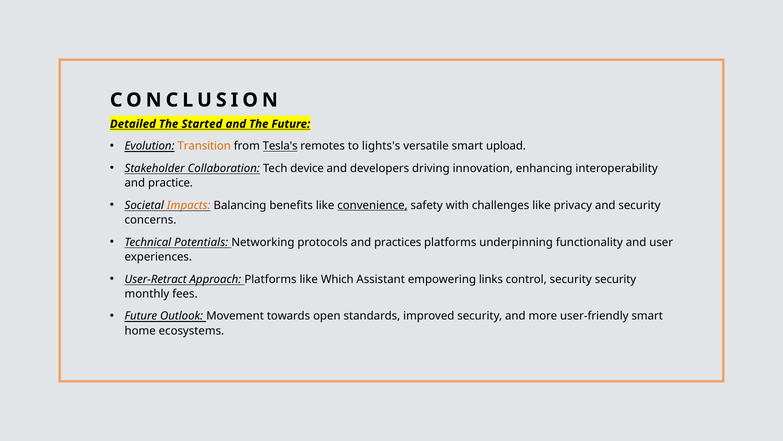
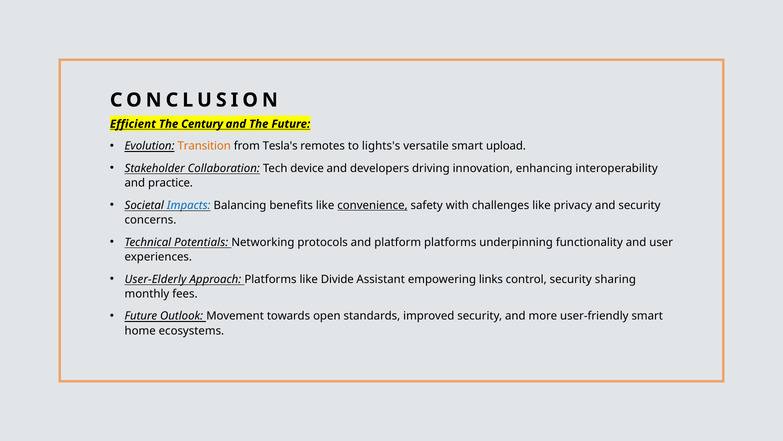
Detailed: Detailed -> Efficient
Started: Started -> Century
Tesla's underline: present -> none
Impacts colour: orange -> blue
practices: practices -> platform
User-Retract: User-Retract -> User-Elderly
Which: Which -> Divide
security security: security -> sharing
